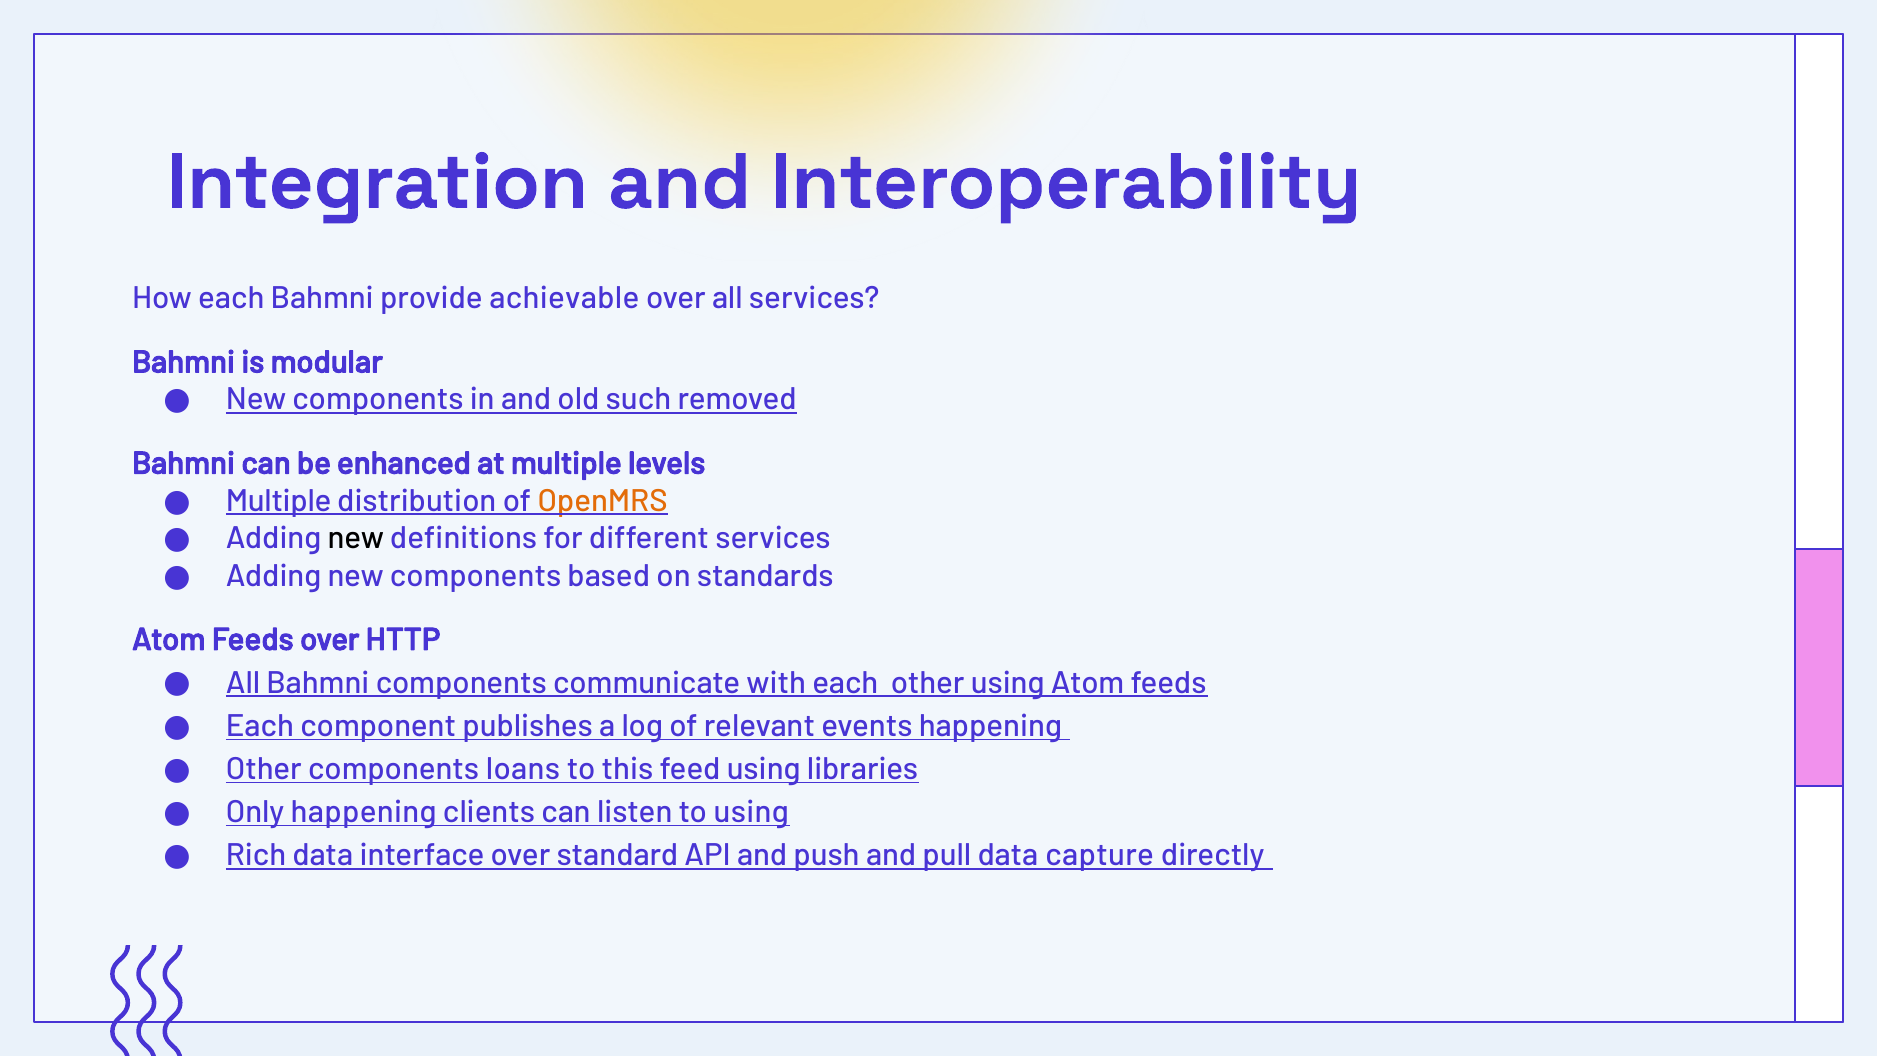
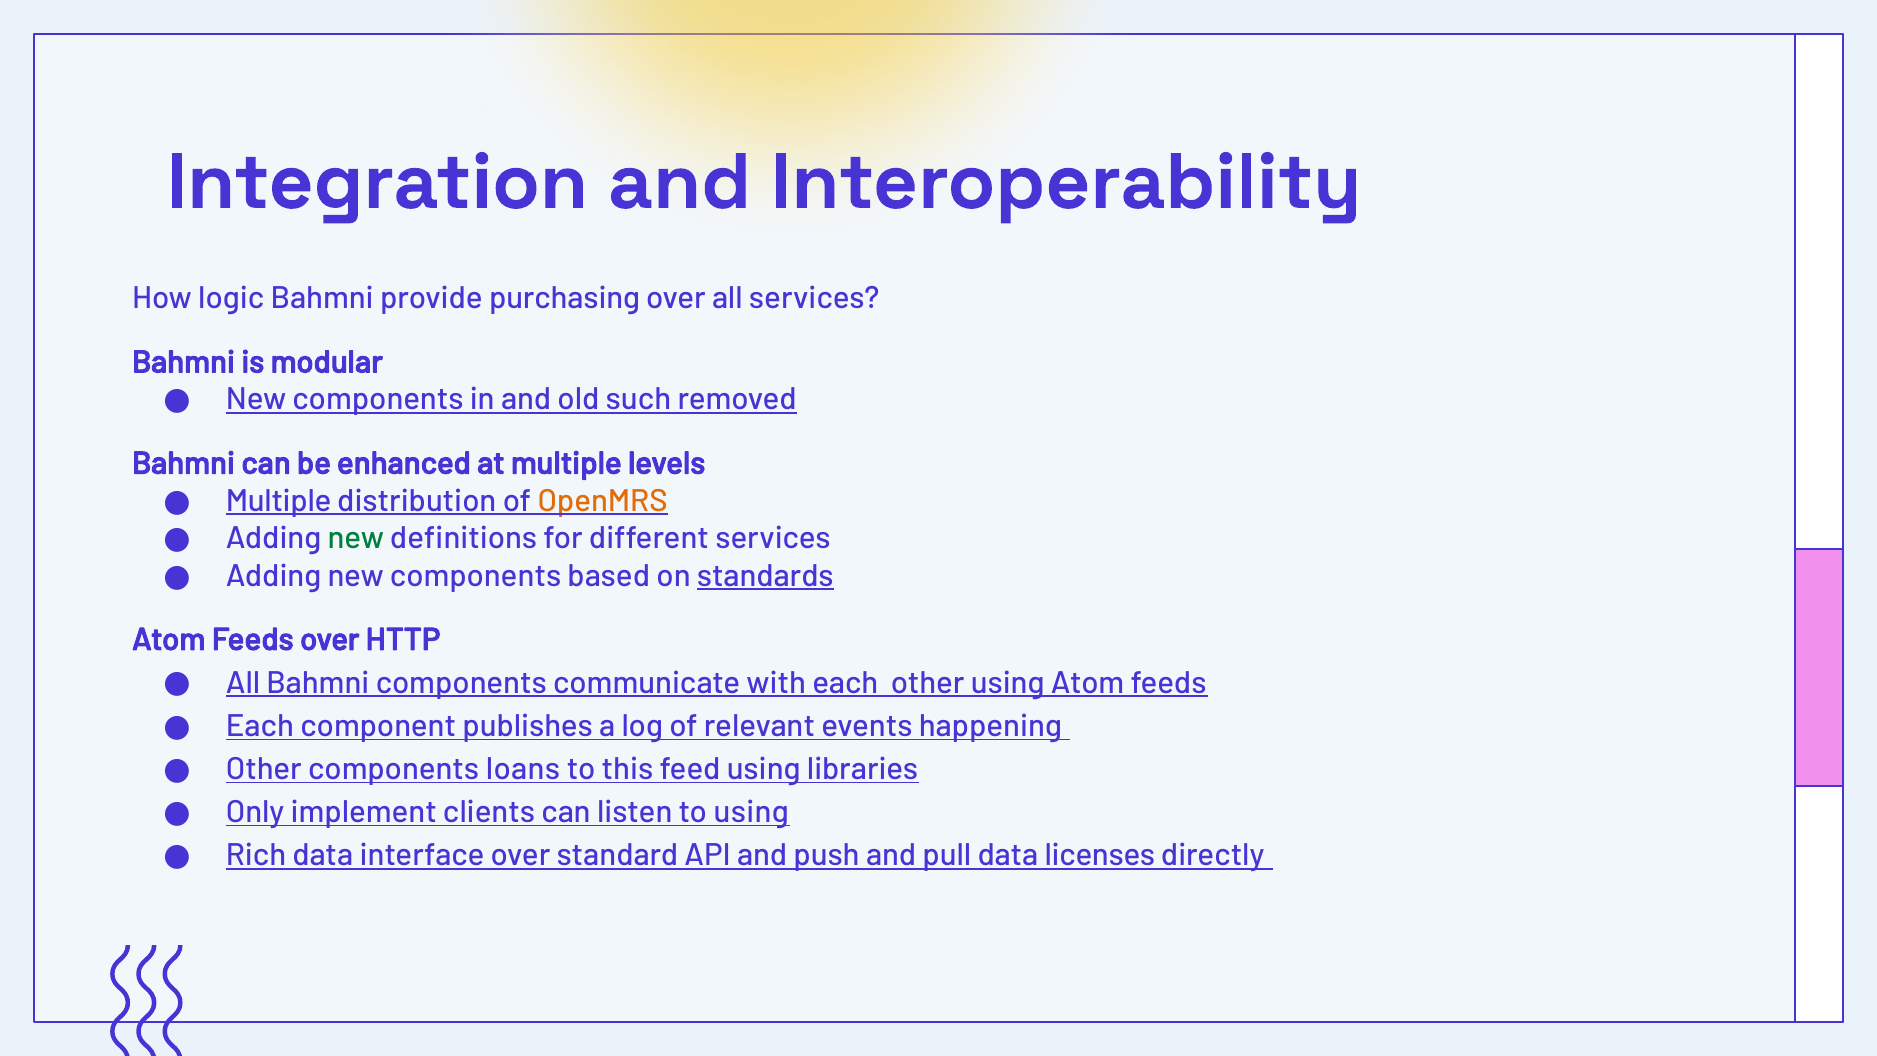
How each: each -> logic
achievable: achievable -> purchasing
new at (356, 538) colour: black -> green
standards underline: none -> present
Only happening: happening -> implement
capture: capture -> licenses
